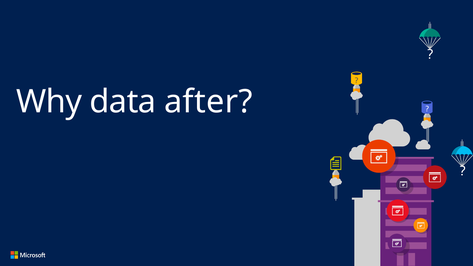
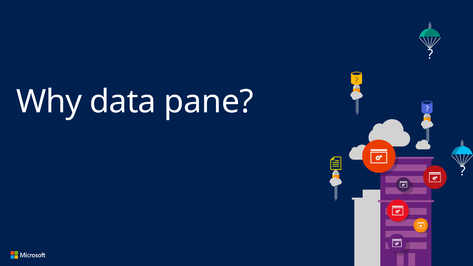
after: after -> pane
